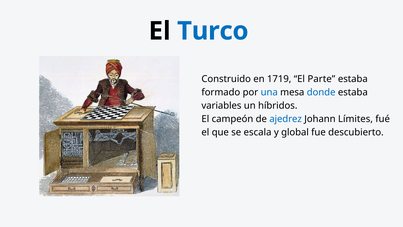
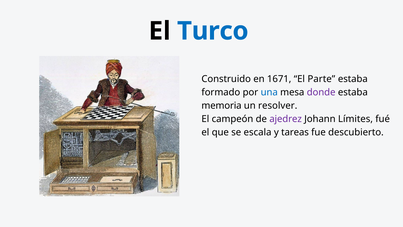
1719: 1719 -> 1671
donde colour: blue -> purple
variables: variables -> memoria
híbridos: híbridos -> resolver
ajedrez colour: blue -> purple
global: global -> tareas
